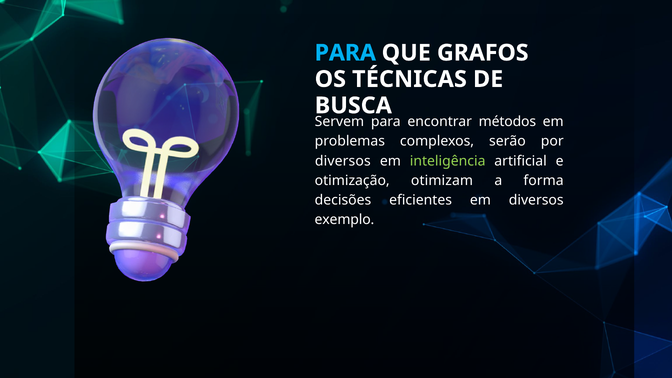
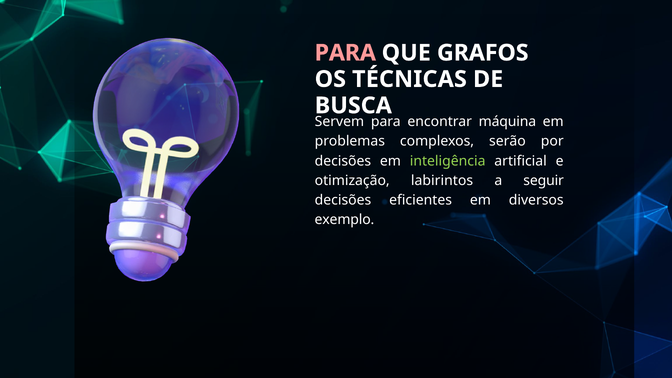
PARA at (345, 53) colour: light blue -> pink
métodos: métodos -> máquina
diversos at (343, 161): diversos -> decisões
otimizam: otimizam -> labirintos
forma: forma -> seguir
